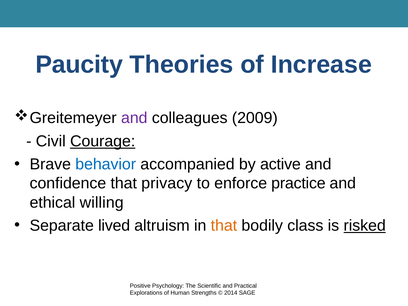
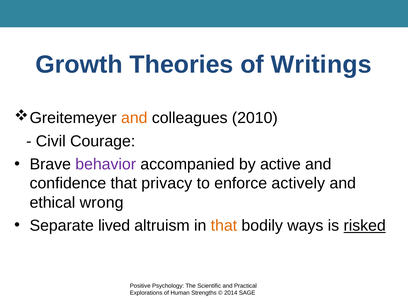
Paucity: Paucity -> Growth
Increase: Increase -> Writings
and at (134, 118) colour: purple -> orange
2009: 2009 -> 2010
Courage underline: present -> none
behavior colour: blue -> purple
practice: practice -> actively
willing: willing -> wrong
class: class -> ways
